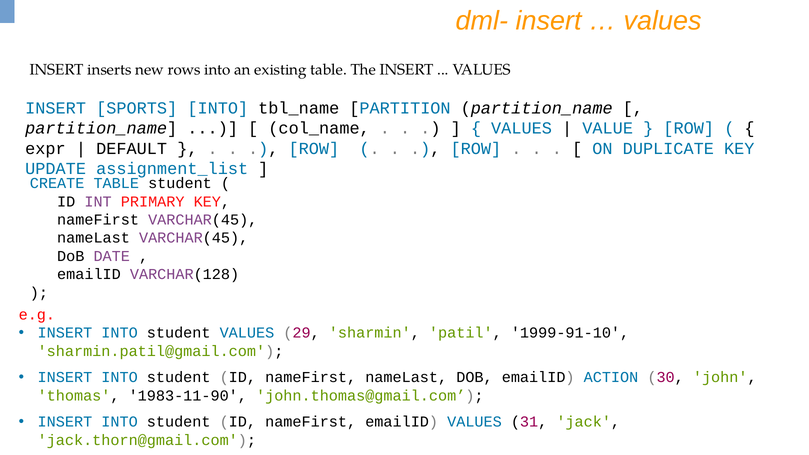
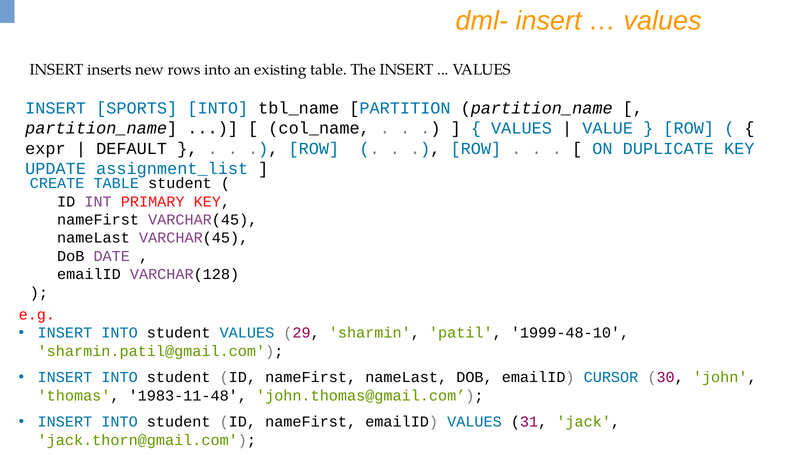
1999-91-10: 1999-91-10 -> 1999-48-10
ACTION: ACTION -> CURSOR
1983-11-90: 1983-11-90 -> 1983-11-48
